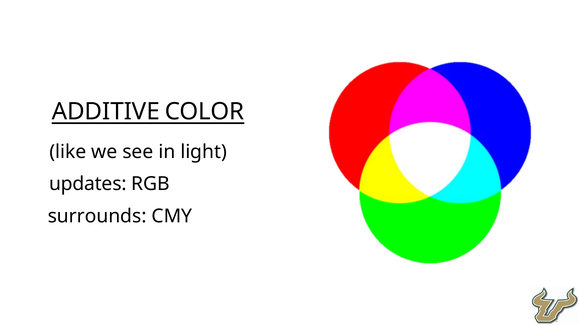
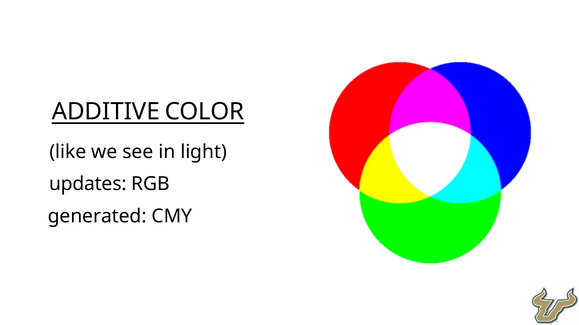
surrounds: surrounds -> generated
